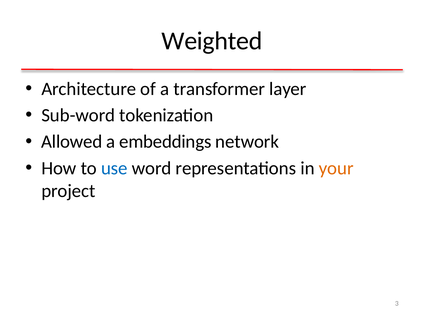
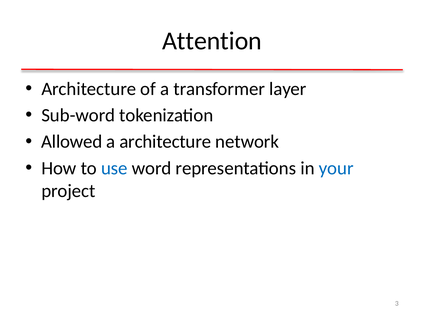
Weighted: Weighted -> Attention
a embeddings: embeddings -> architecture
your colour: orange -> blue
